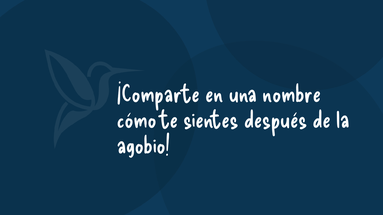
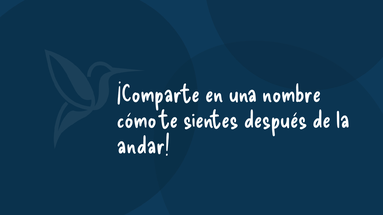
agobio: agobio -> andar
